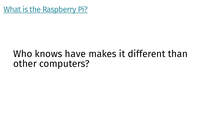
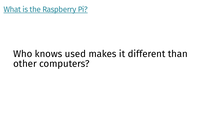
have: have -> used
